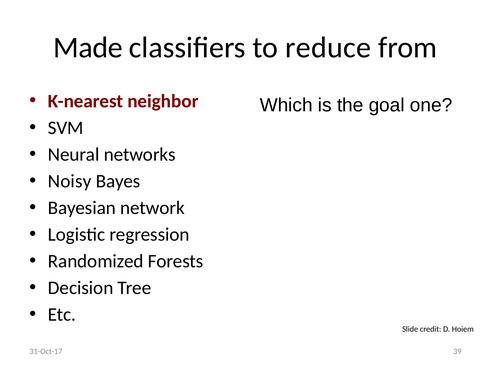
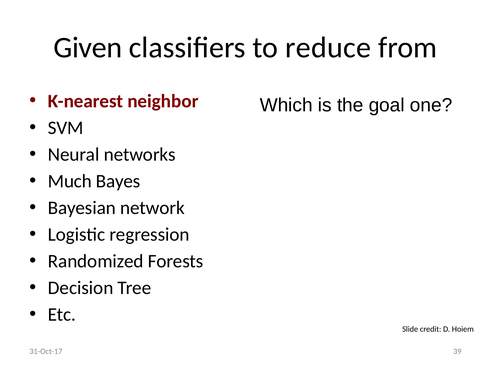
Made: Made -> Given
Noisy: Noisy -> Much
